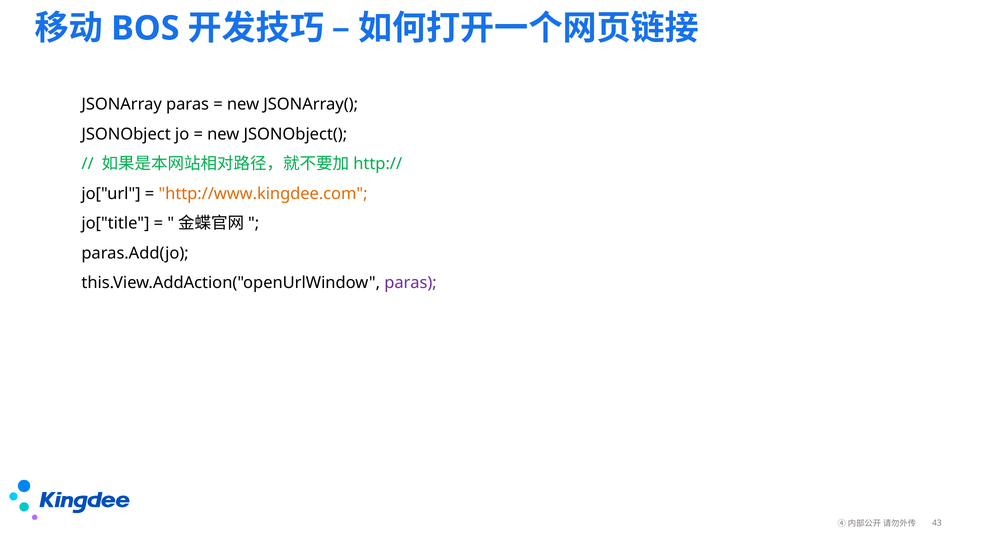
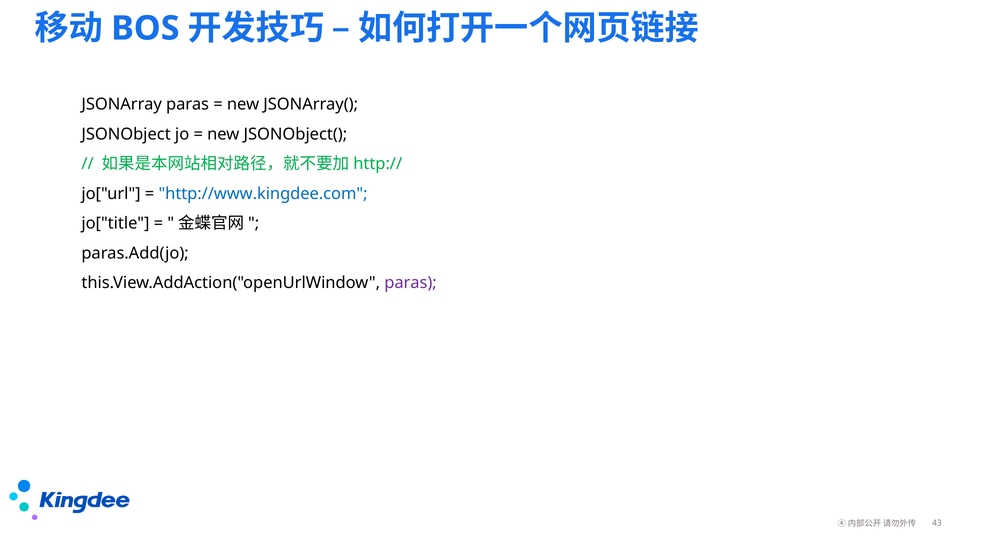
http://www.kingdee.com colour: orange -> blue
